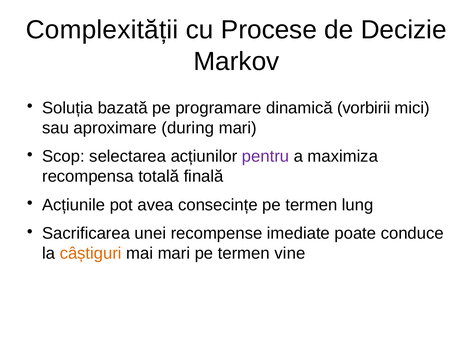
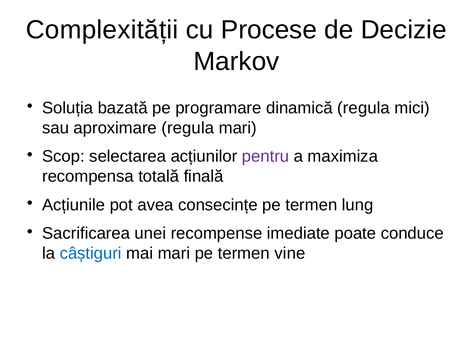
dinamică vorbirii: vorbirii -> regula
aproximare during: during -> regula
câștiguri colour: orange -> blue
